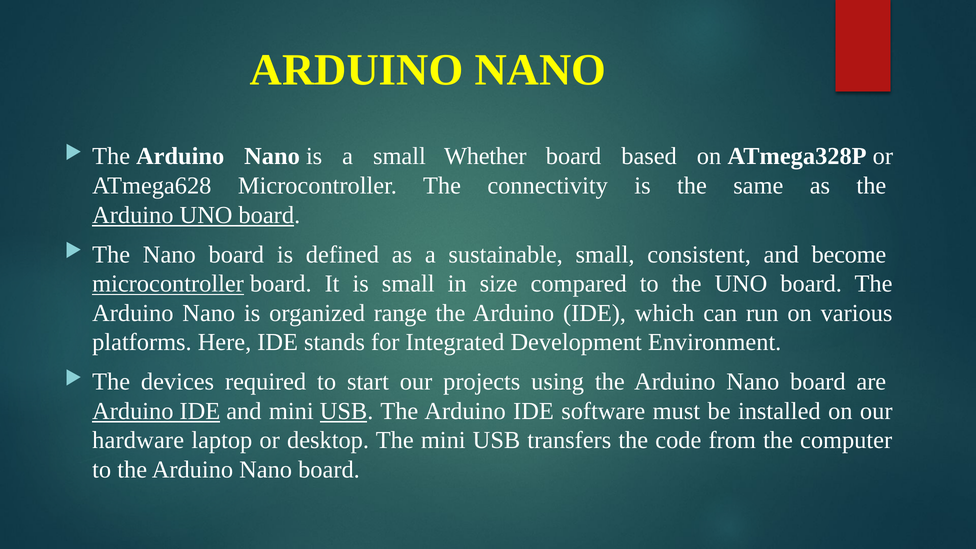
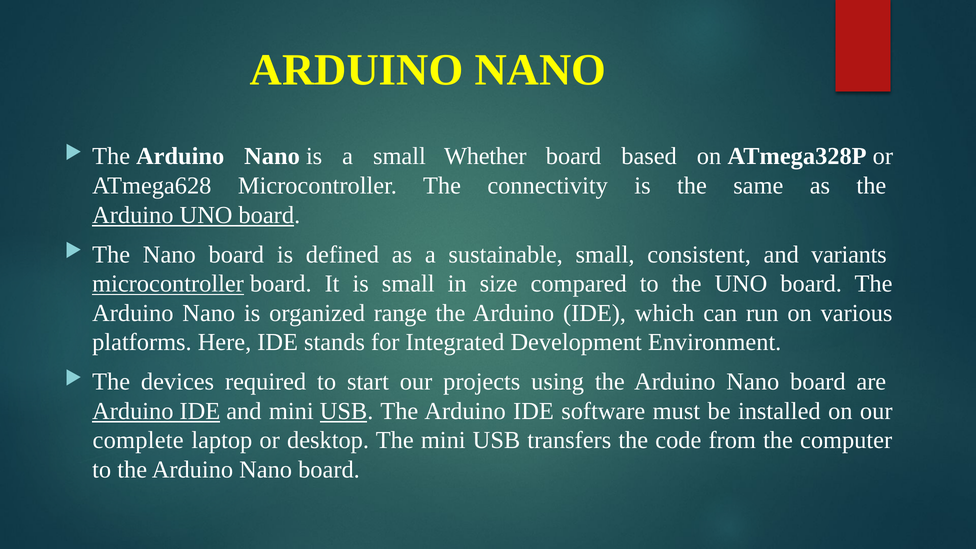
become: become -> variants
hardware: hardware -> complete
